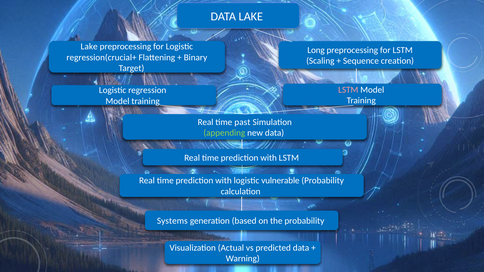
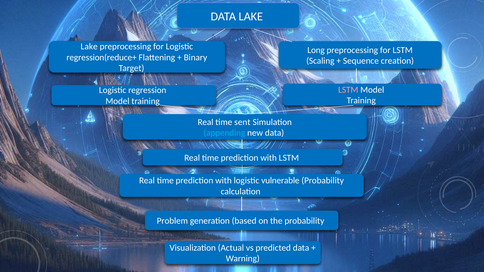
regression(crucial+: regression(crucial+ -> regression(reduce+
past: past -> sent
appending colour: light green -> light blue
Systems: Systems -> Problem
